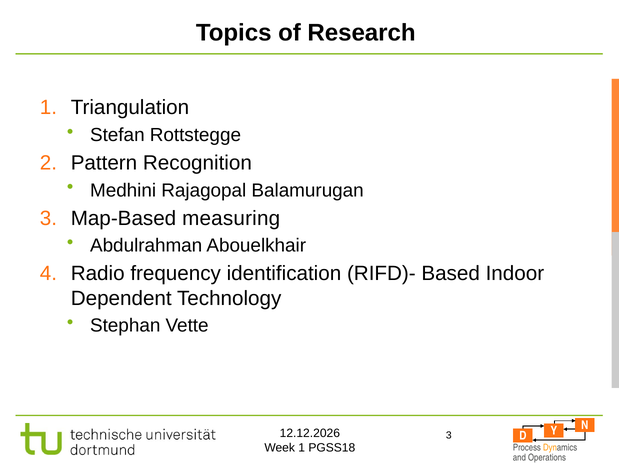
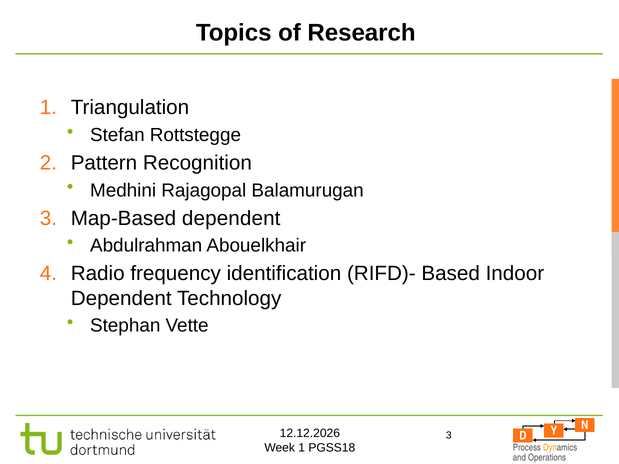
Map-Based measuring: measuring -> dependent
